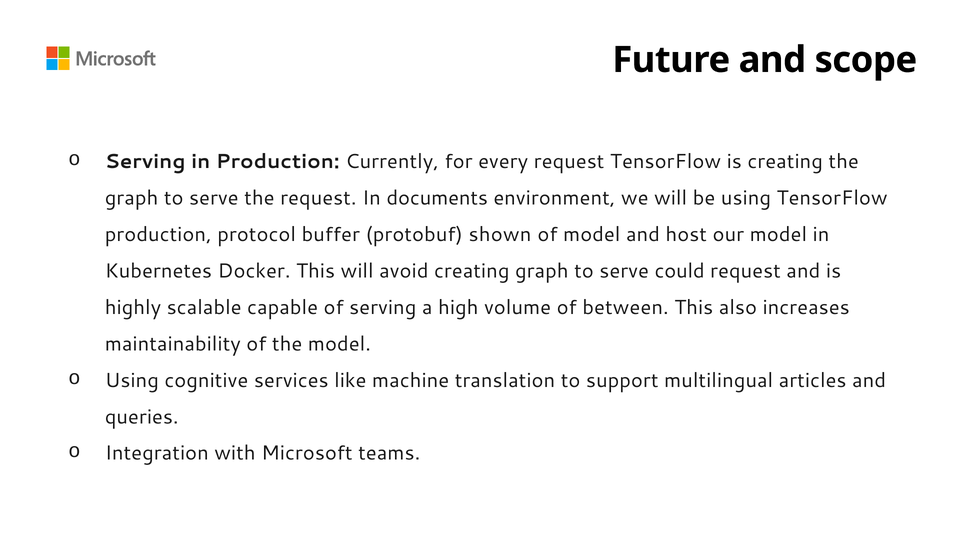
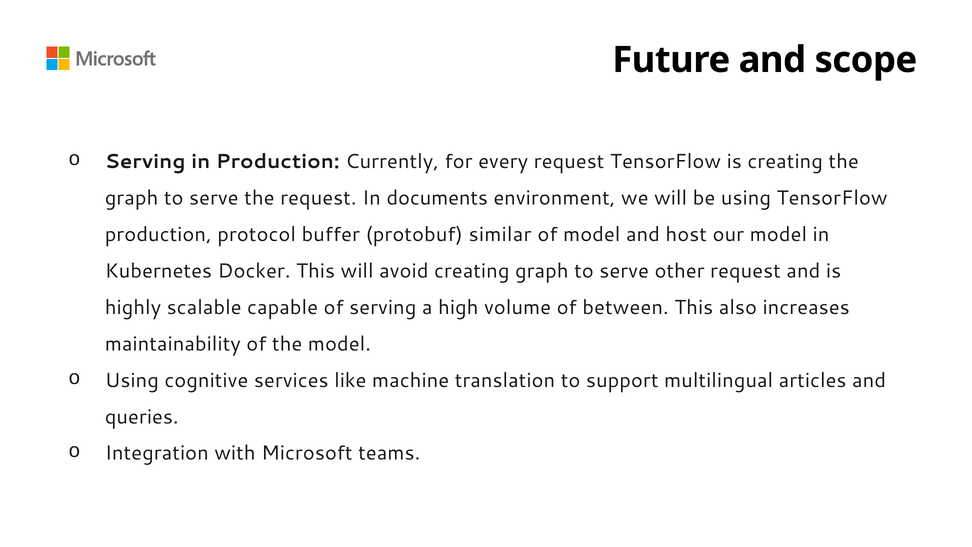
shown: shown -> similar
could: could -> other
